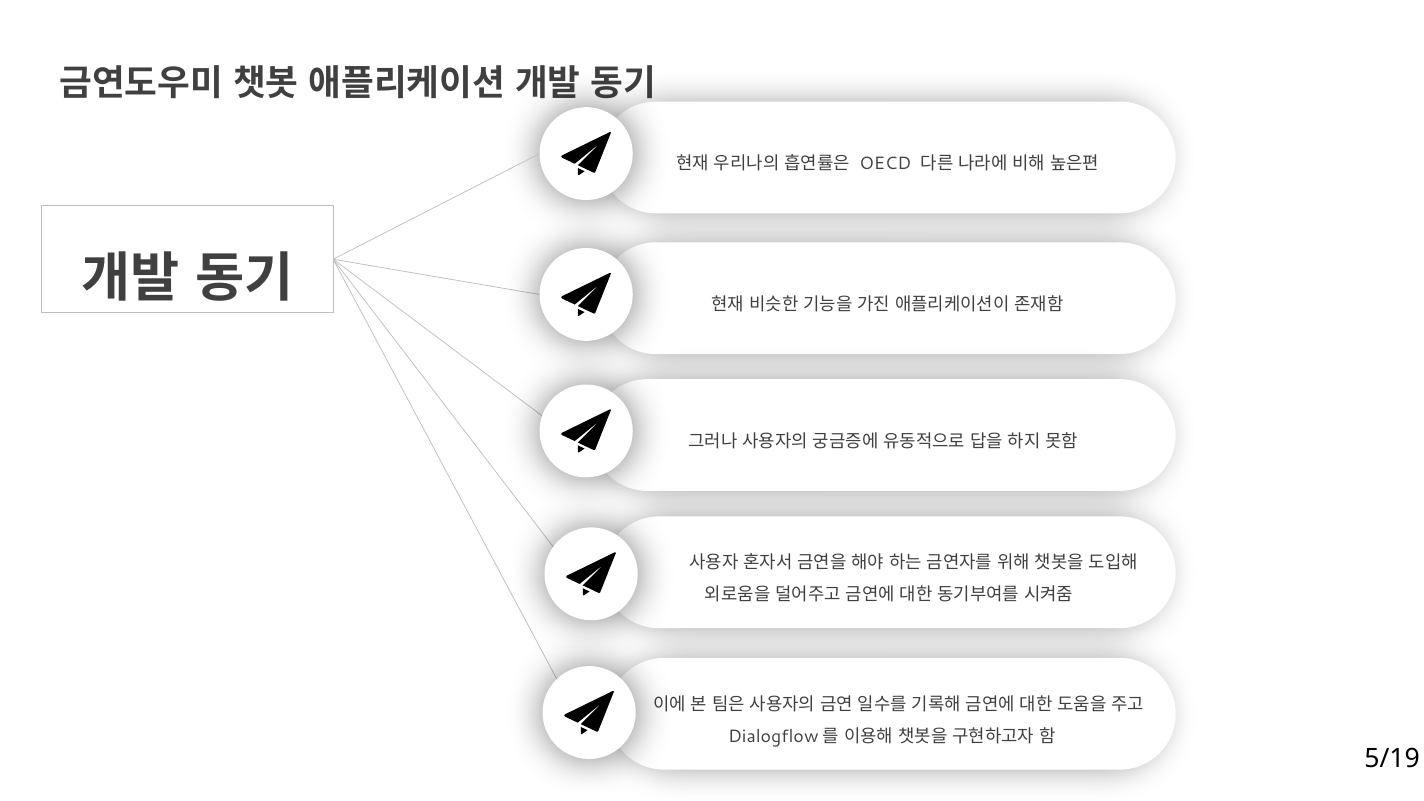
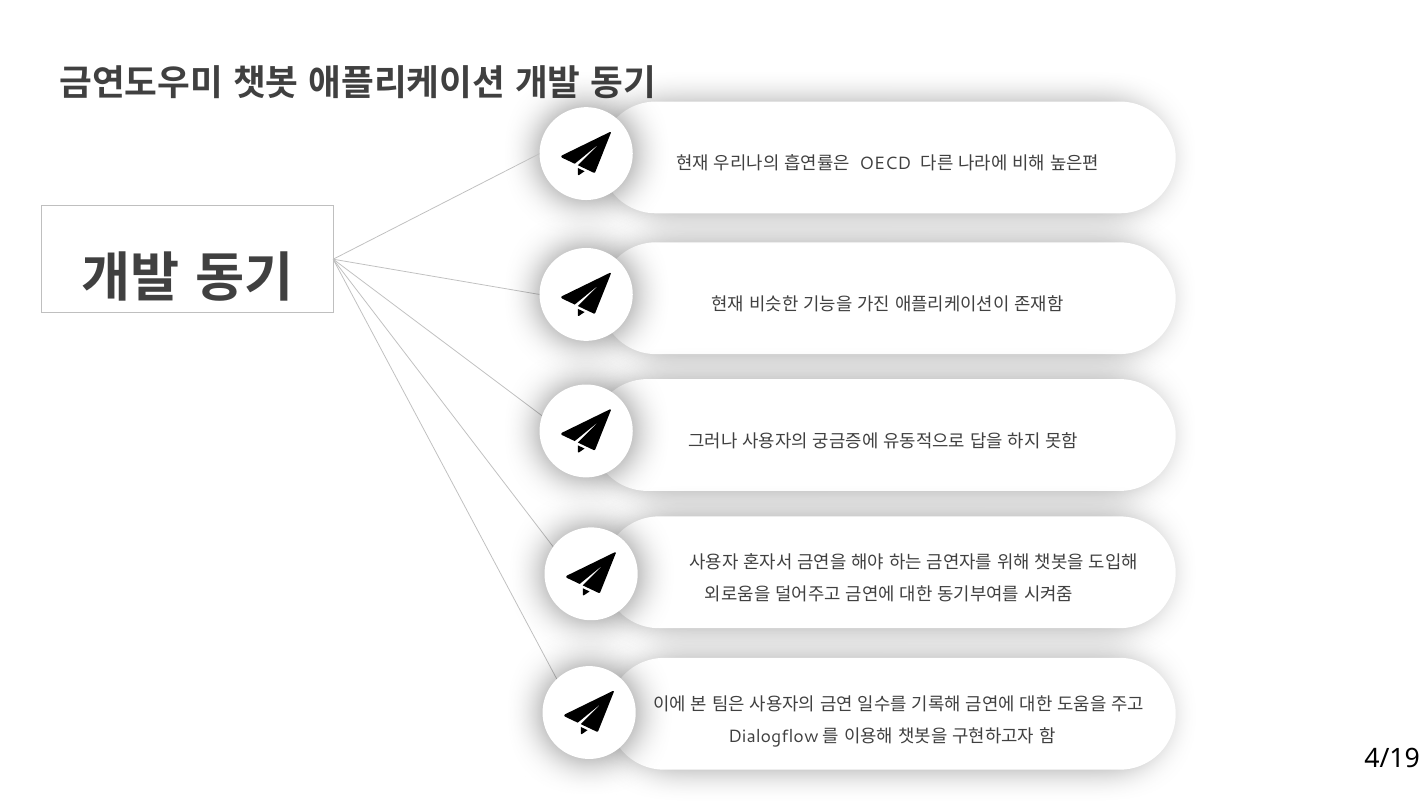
5/19: 5/19 -> 4/19
